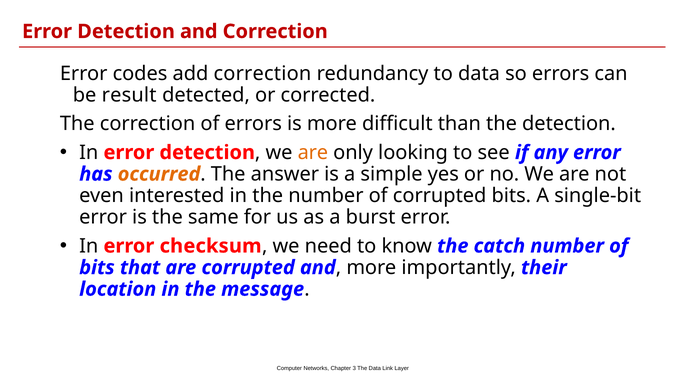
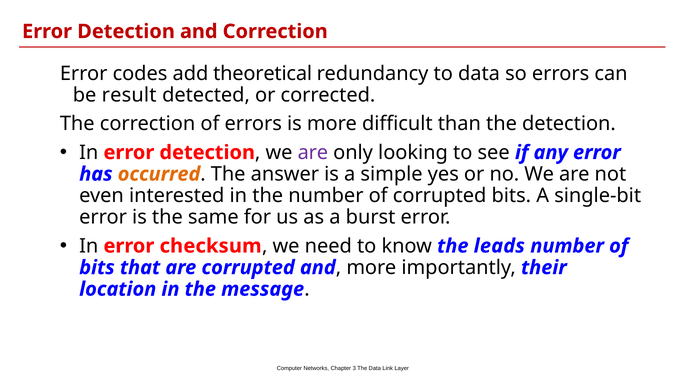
add correction: correction -> theoretical
are at (313, 152) colour: orange -> purple
catch: catch -> leads
